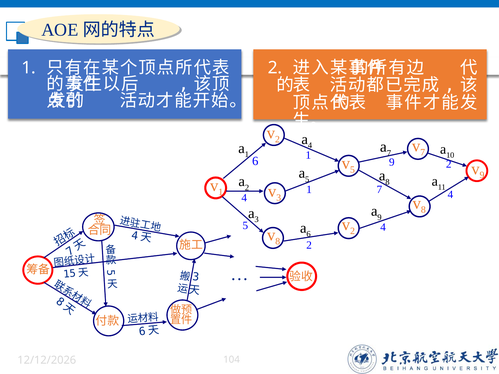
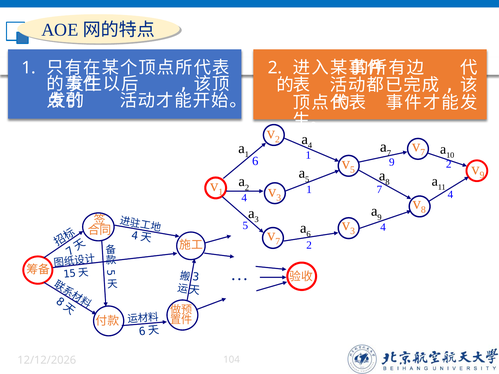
2 at (353, 231): 2 -> 3
8 at (278, 241): 8 -> 7
